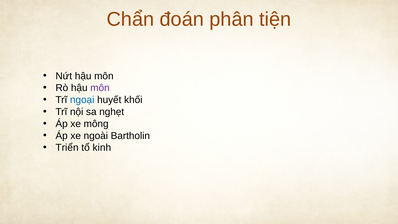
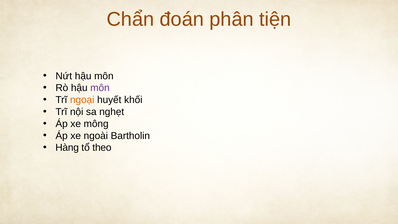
ngoại colour: blue -> orange
Triển: Triển -> Hàng
kinh: kinh -> theo
